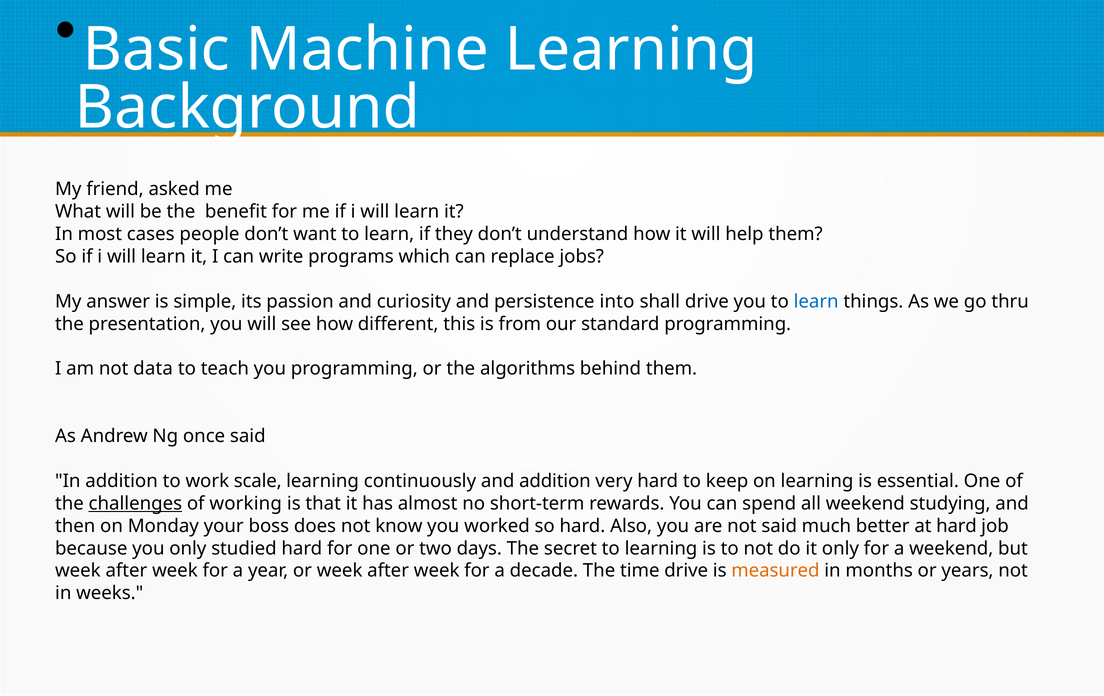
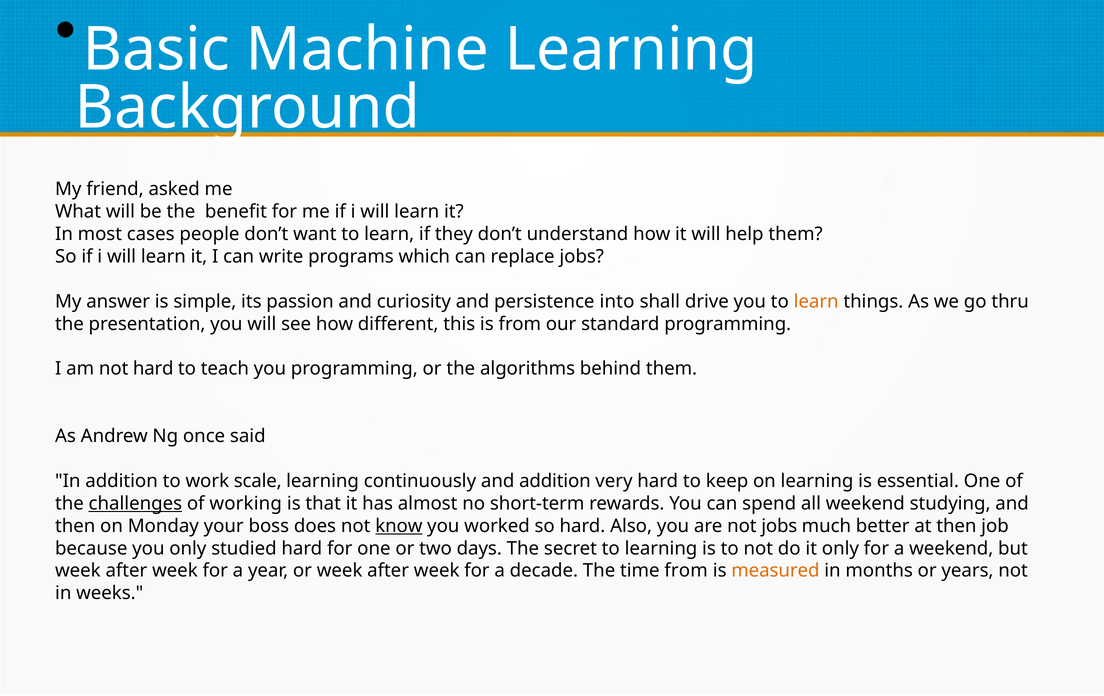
learn at (816, 301) colour: blue -> orange
not data: data -> hard
know underline: none -> present
not said: said -> jobs
at hard: hard -> then
time drive: drive -> from
